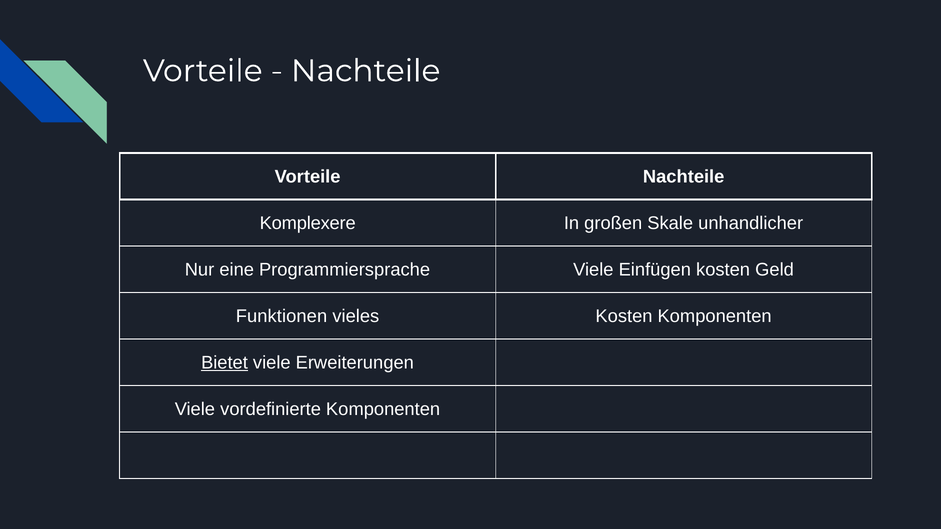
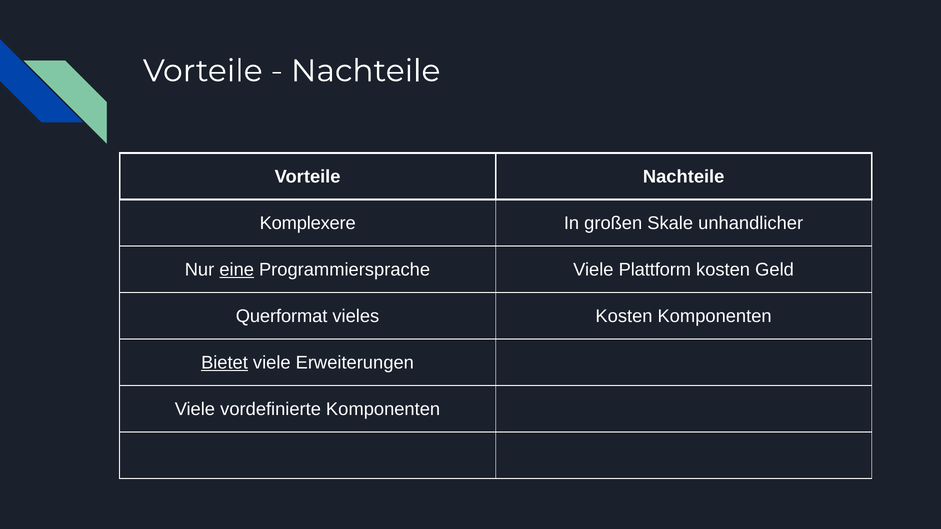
eine underline: none -> present
Einfügen: Einfügen -> Plattform
Funktionen: Funktionen -> Querformat
